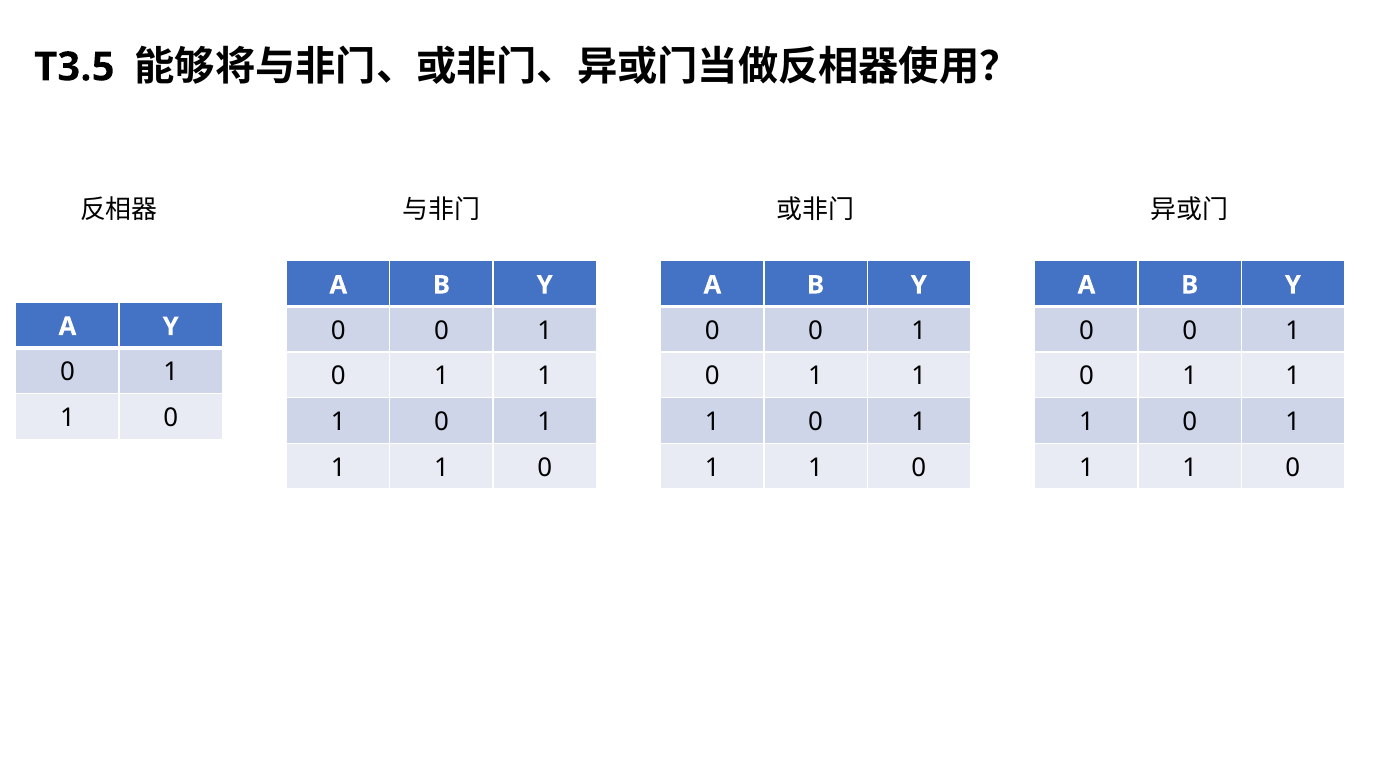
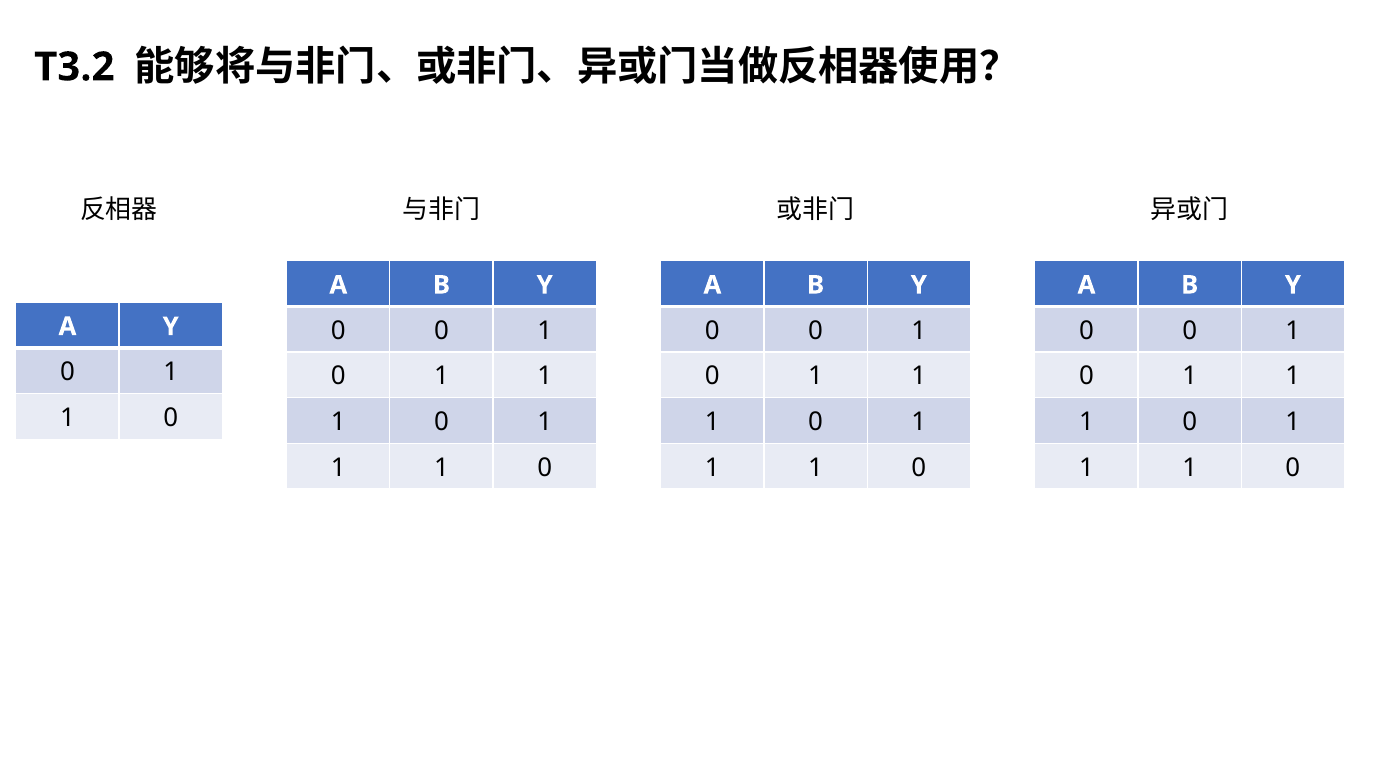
T3.5: T3.5 -> T3.2
